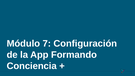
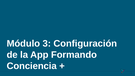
7: 7 -> 3
